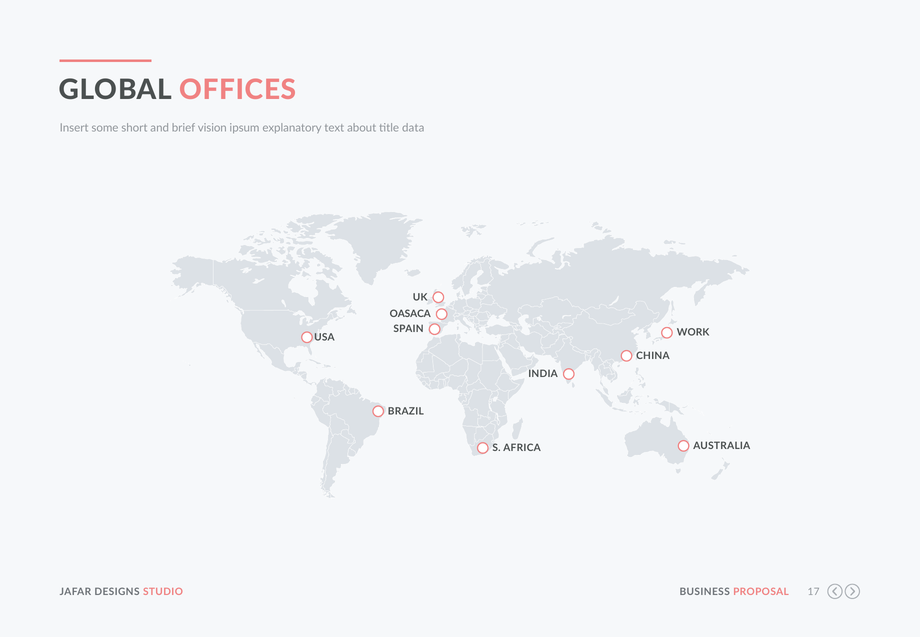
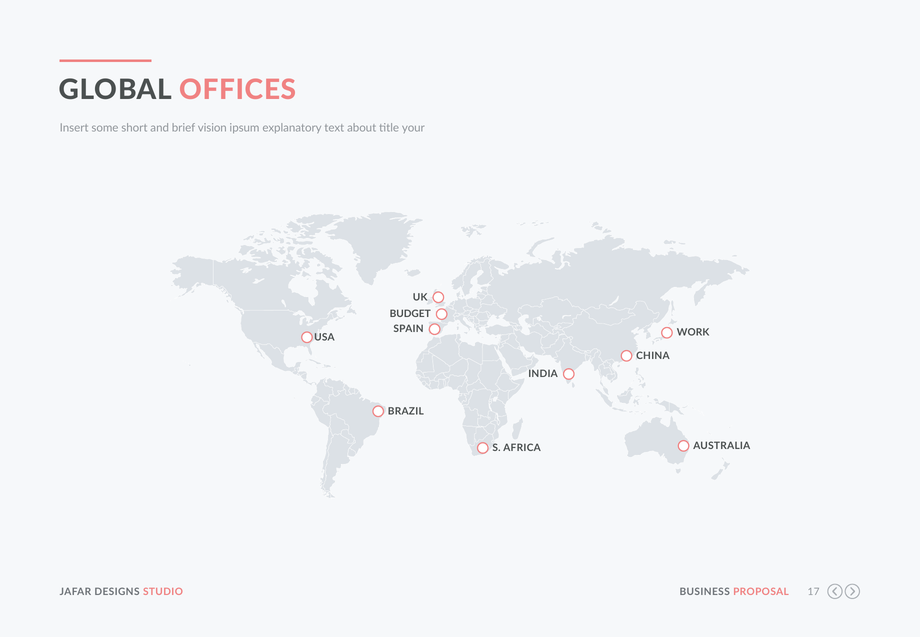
data: data -> your
OASACA: OASACA -> BUDGET
